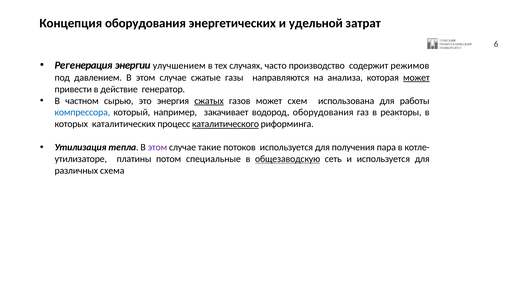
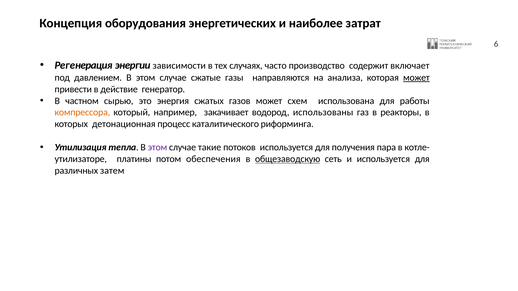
удельной: удельной -> наиболее
улучшением: улучшением -> зависимости
режимов: режимов -> включает
сжатых underline: present -> none
компрессора colour: blue -> orange
водород оборудования: оборудования -> использованы
каталитических: каталитических -> детонационная
каталитического underline: present -> none
специальные: специальные -> обеспечения
схема: схема -> затем
